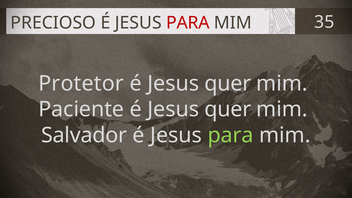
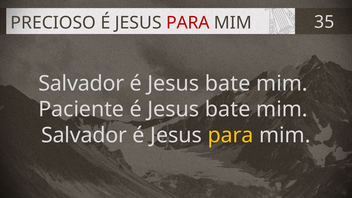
Protetor at (81, 84): Protetor -> Salvador
quer at (228, 84): quer -> bate
quer at (228, 109): quer -> bate
para at (231, 135) colour: light green -> yellow
